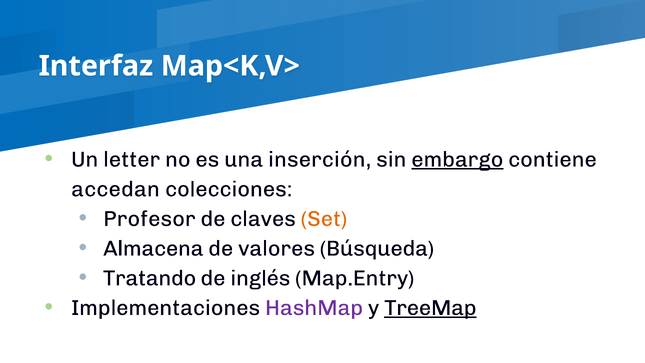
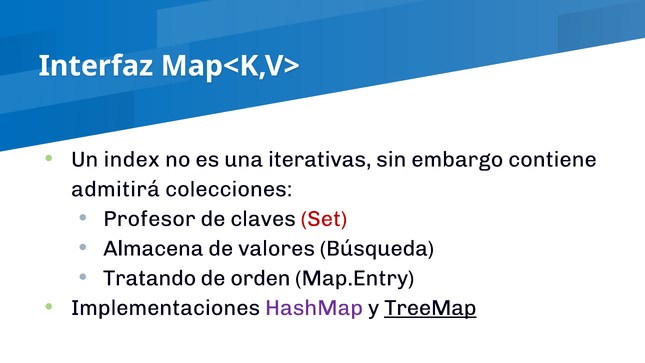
letter: letter -> index
inserción: inserción -> iterativas
embargo underline: present -> none
accedan: accedan -> admitirá
Set colour: orange -> red
inglés: inglés -> orden
